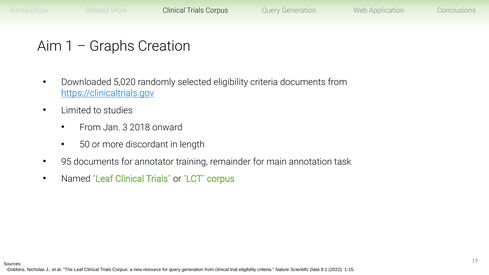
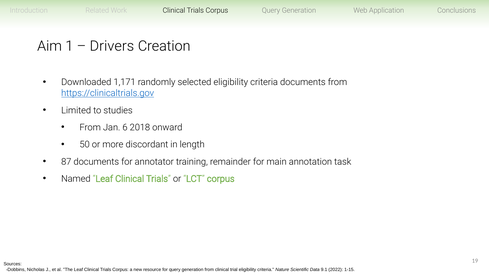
Graphs: Graphs -> Drivers
5,020: 5,020 -> 1,171
3: 3 -> 6
95: 95 -> 87
